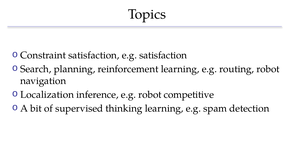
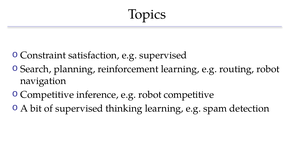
e.g satisfaction: satisfaction -> supervised
Localization at (47, 94): Localization -> Competitive
